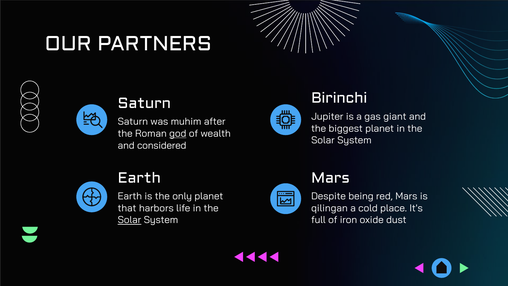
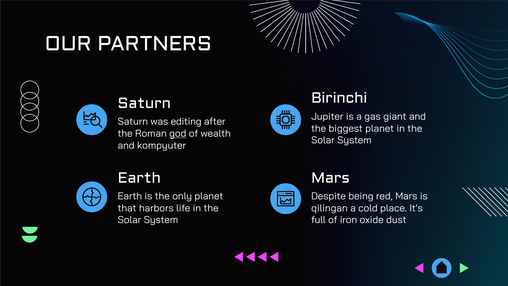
muhim: muhim -> editing
considered: considered -> kompyuter
Solar at (129, 220) underline: present -> none
